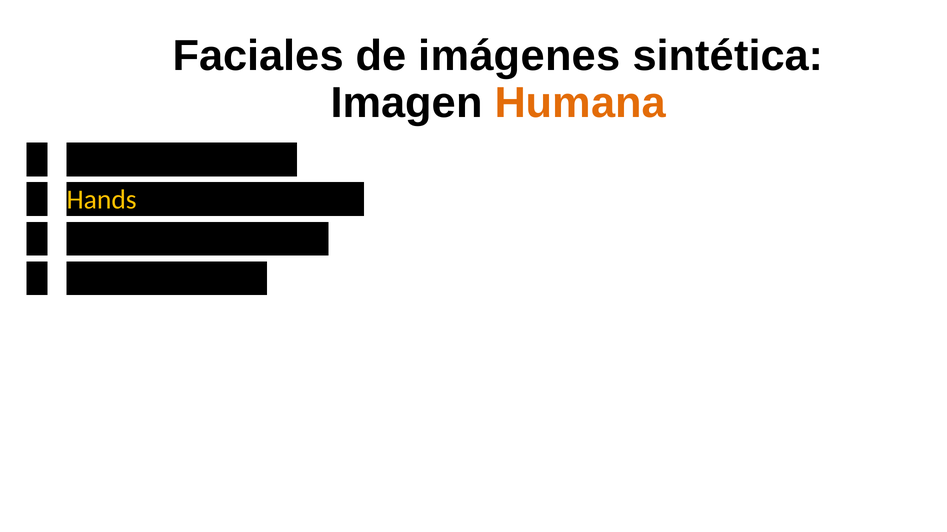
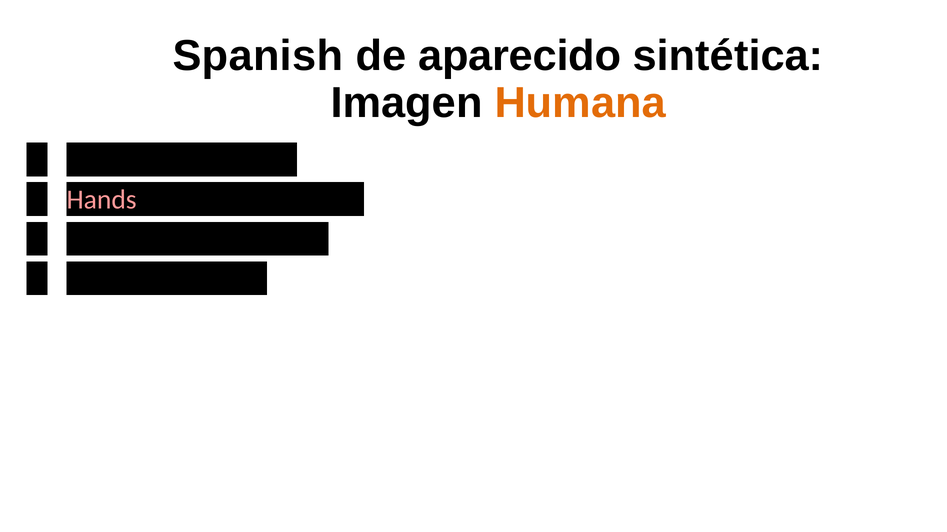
Faciales: Faciales -> Spanish
imágenes: imágenes -> aparecido
Hands colour: yellow -> pink
